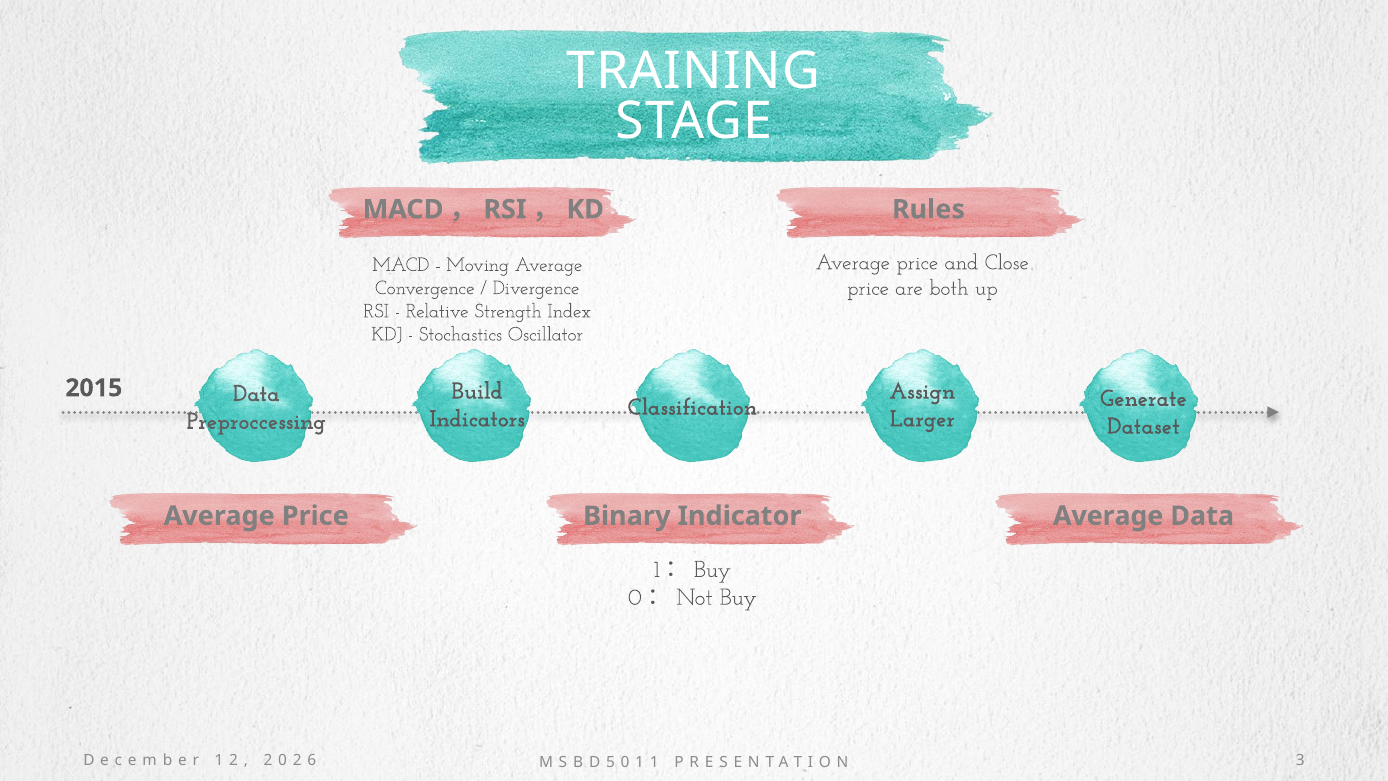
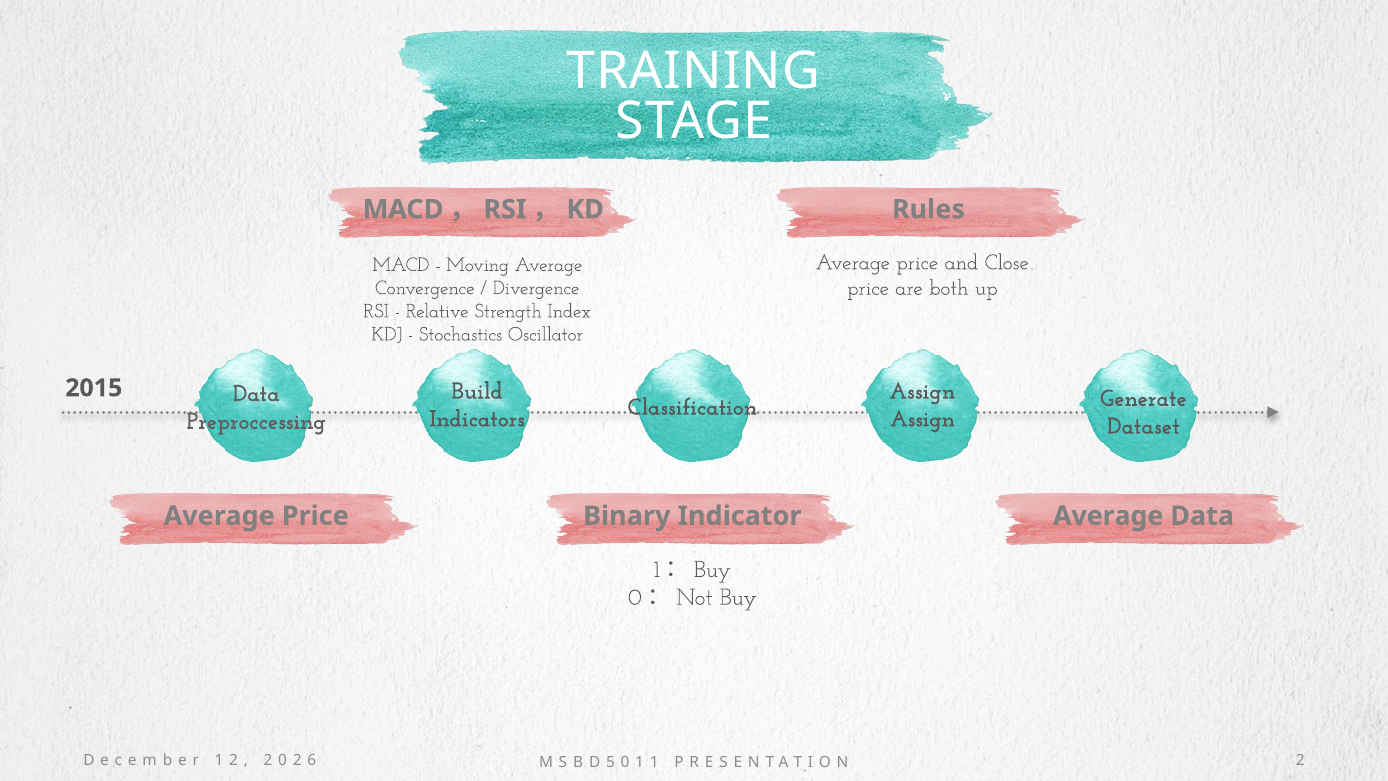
Larger at (922, 419): Larger -> Assign
3 at (1300, 761): 3 -> 2
